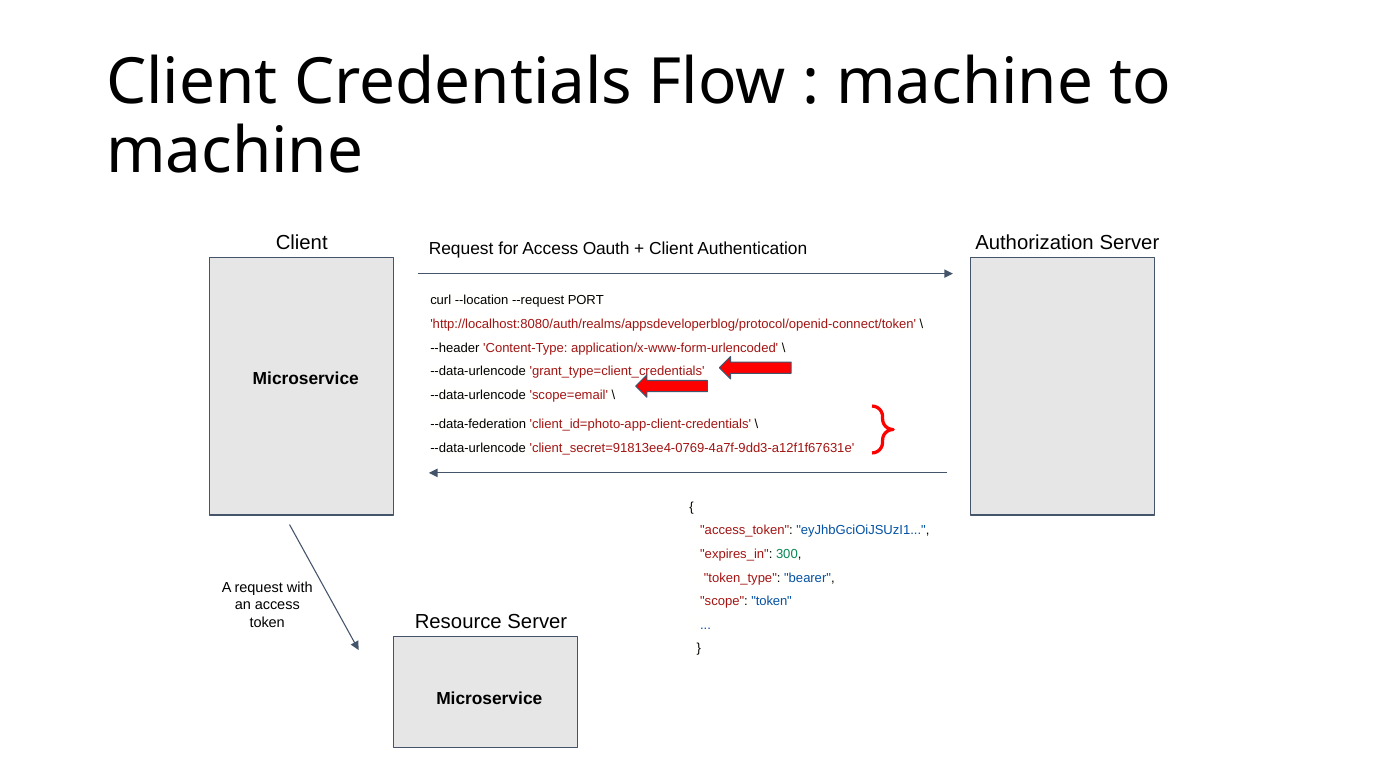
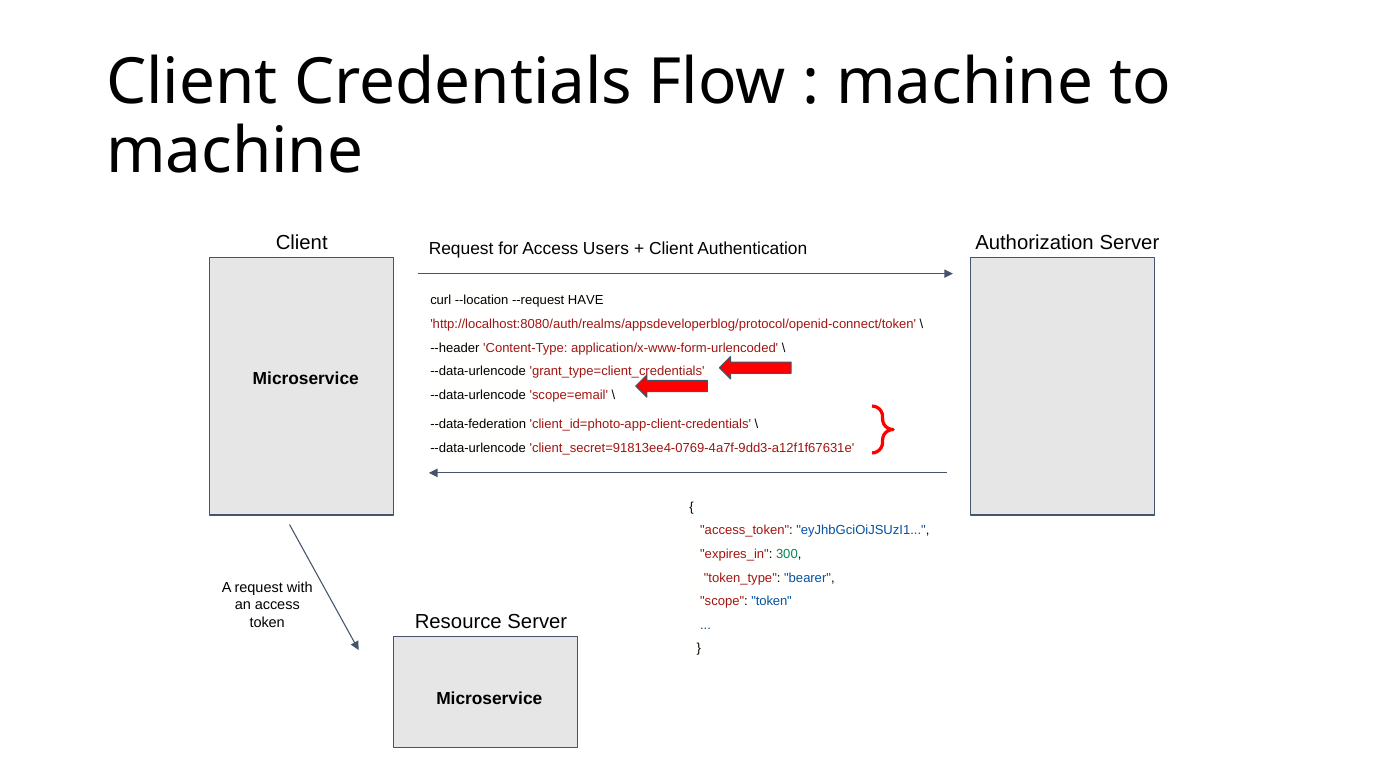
Oauth: Oauth -> Users
PORT: PORT -> HAVE
